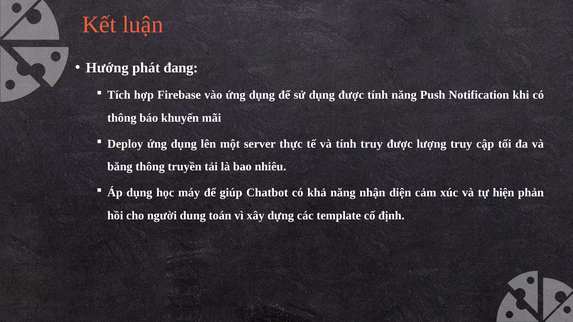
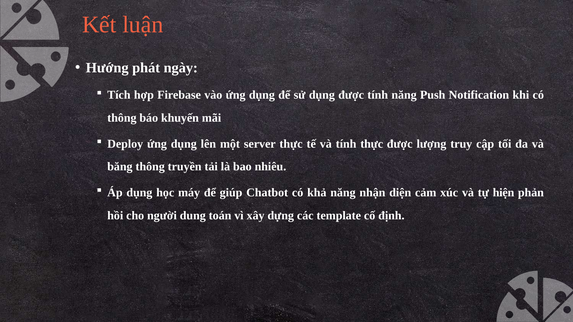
đang: đang -> ngày
tính truy: truy -> thực
